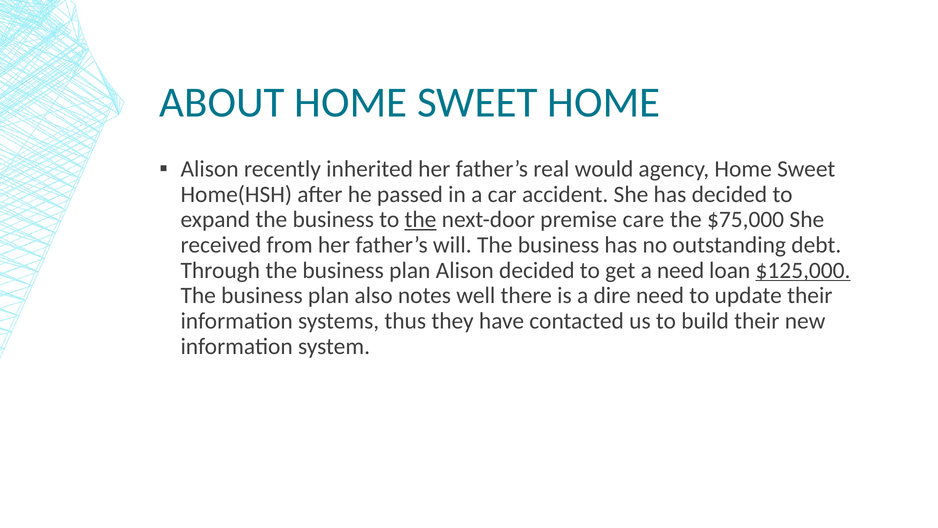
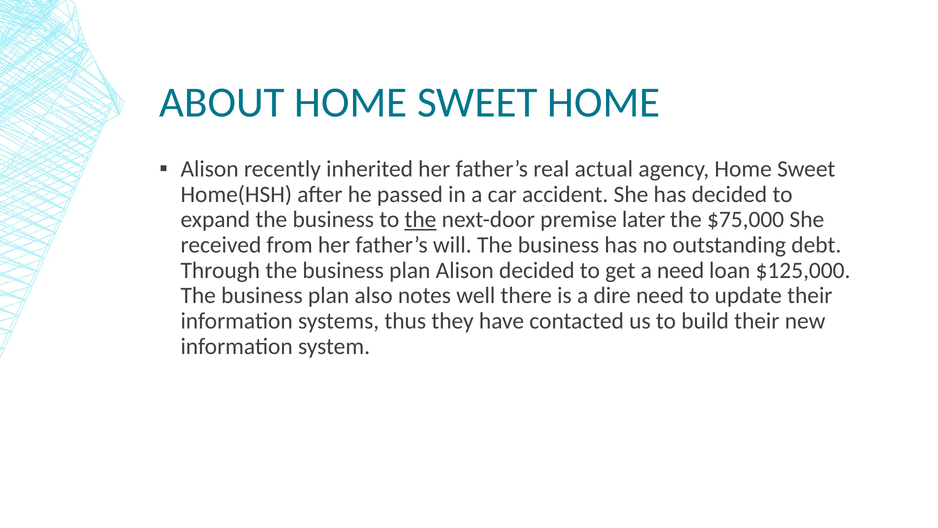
would: would -> actual
care: care -> later
$125,000 underline: present -> none
